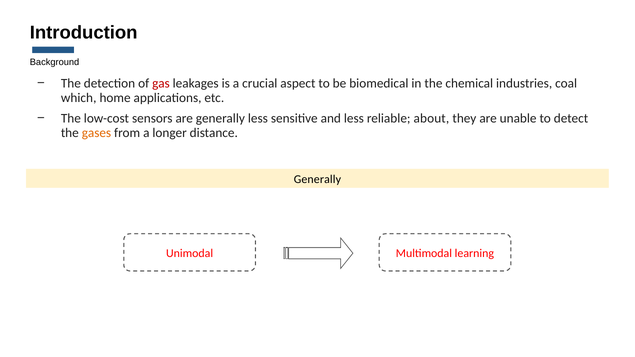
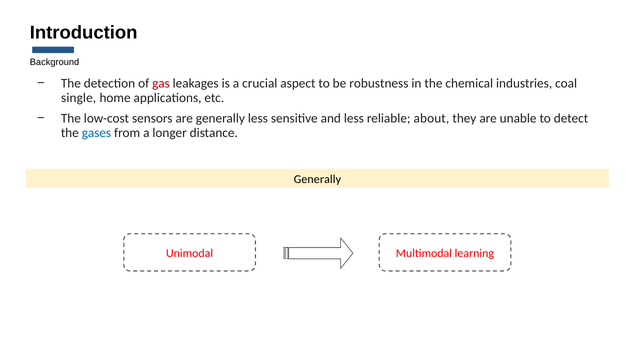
biomedical: biomedical -> robustness
which: which -> single
gases colour: orange -> blue
